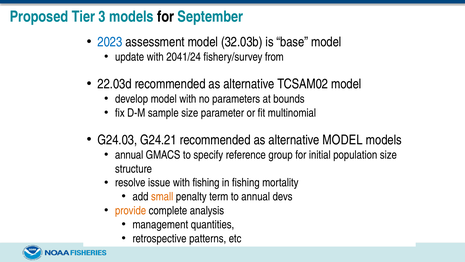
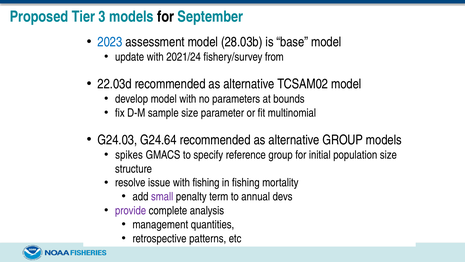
32.03b: 32.03b -> 28.03b
2041/24: 2041/24 -> 2021/24
G24.21: G24.21 -> G24.64
alternative MODEL: MODEL -> GROUP
annual at (129, 155): annual -> spikes
small colour: orange -> purple
provide colour: orange -> purple
